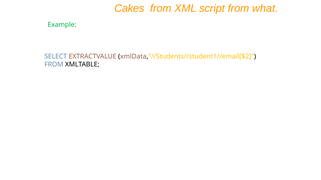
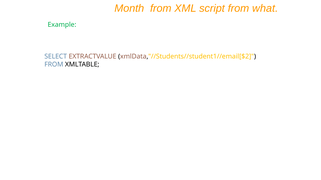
Cakes: Cakes -> Month
